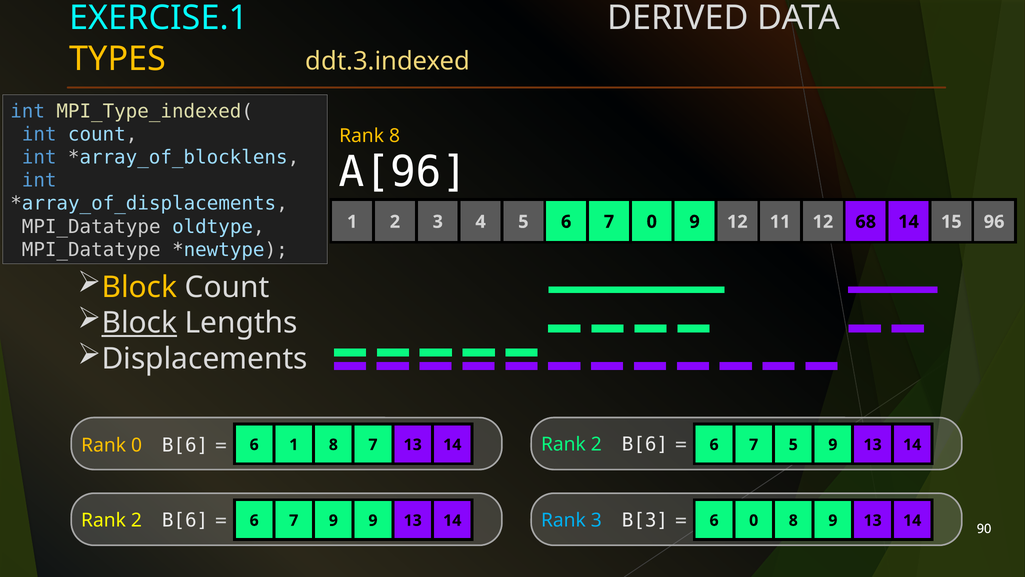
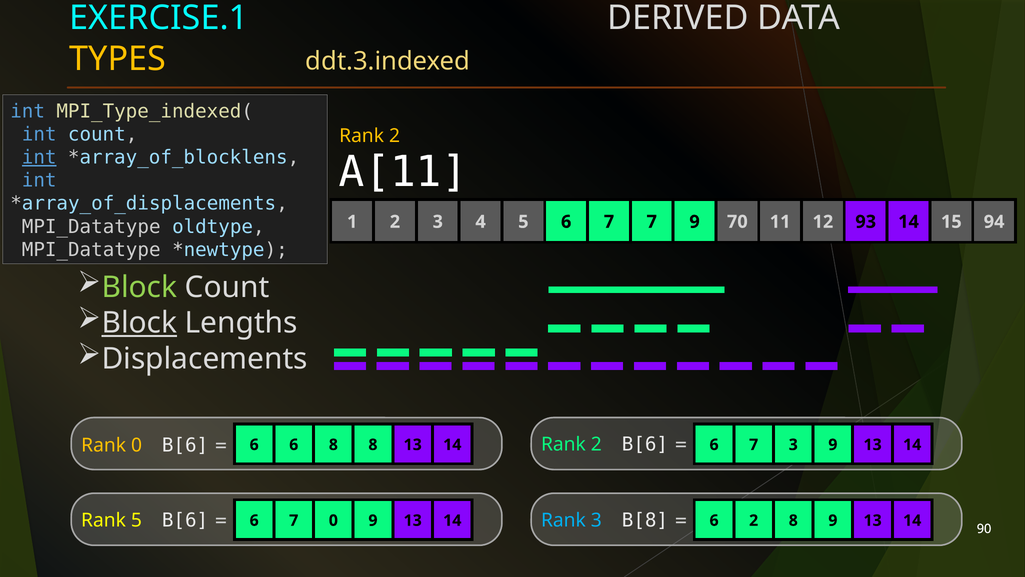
8 at (395, 136): 8 -> 2
int at (39, 157) underline: none -> present
A[96: A[96 -> A[11
7 0: 0 -> 7
9 12: 12 -> 70
68: 68 -> 93
96: 96 -> 94
Block at (139, 287) colour: yellow -> light green
6 1: 1 -> 6
8 7: 7 -> 8
7 5: 5 -> 3
2 at (136, 520): 2 -> 5
B[3: B[3 -> B[8
7 9: 9 -> 0
6 0: 0 -> 2
